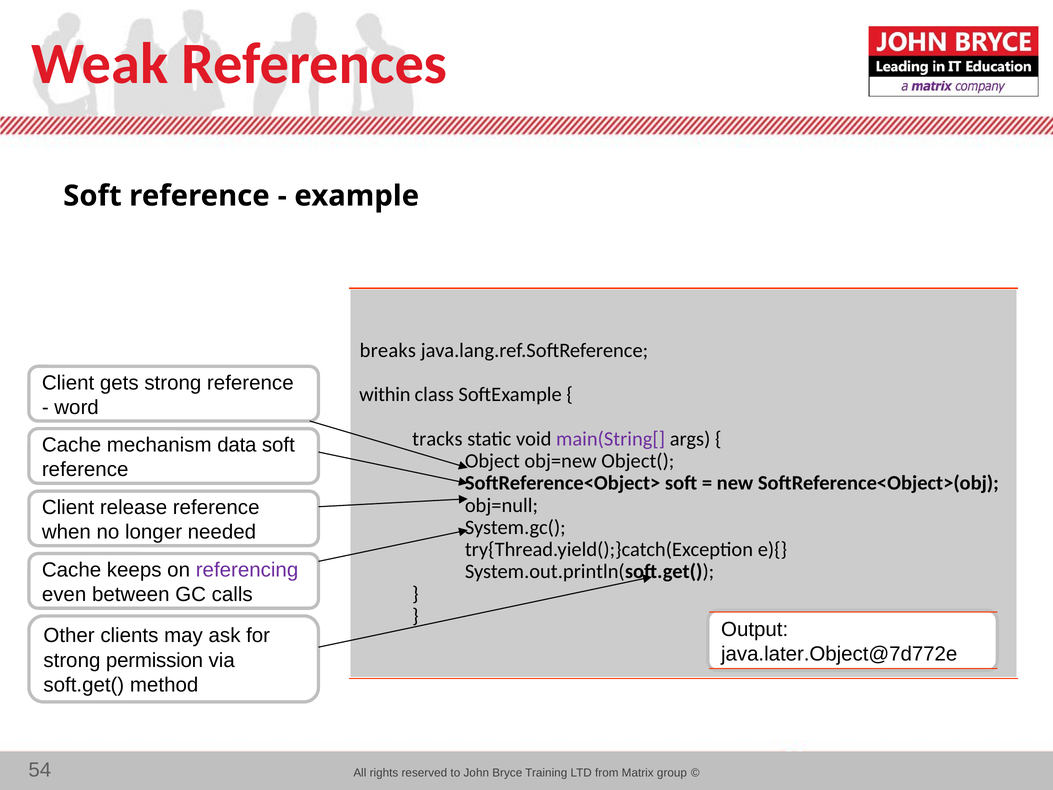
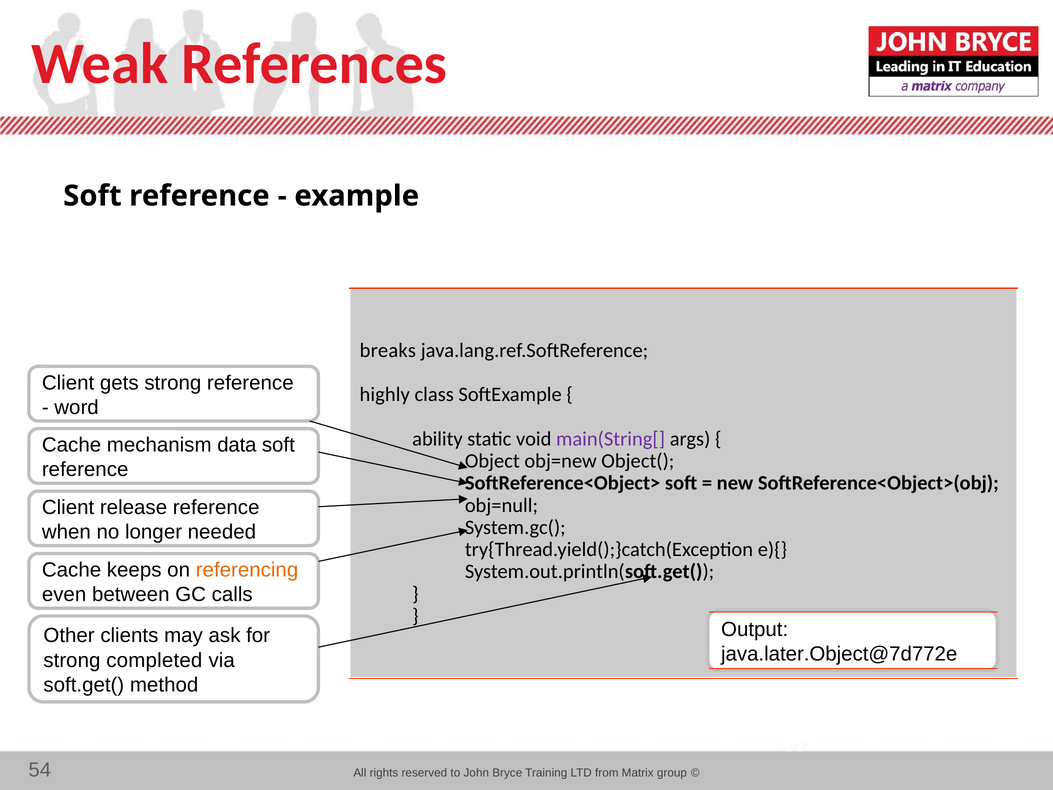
within: within -> highly
tracks: tracks -> ability
referencing colour: purple -> orange
permission: permission -> completed
